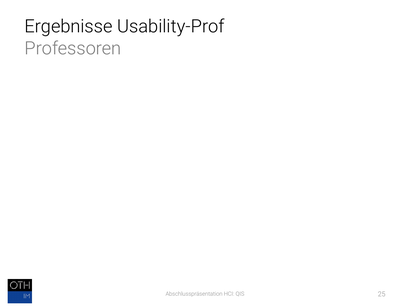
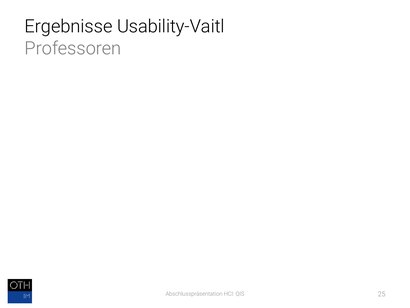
Usability-Prof: Usability-Prof -> Usability-Vaitl
